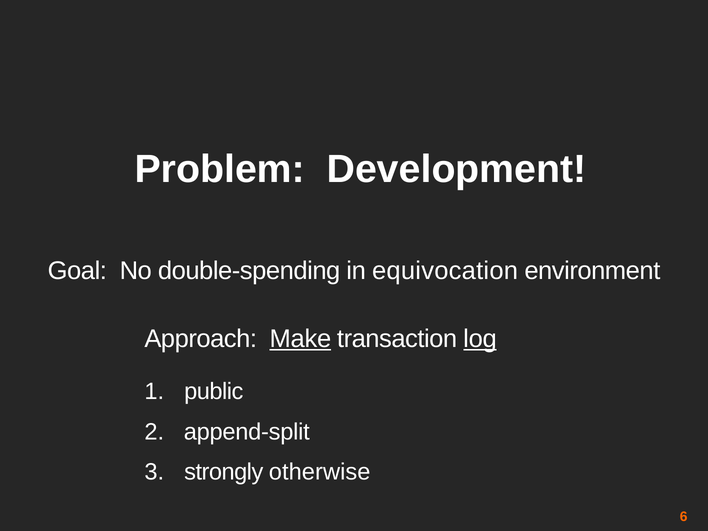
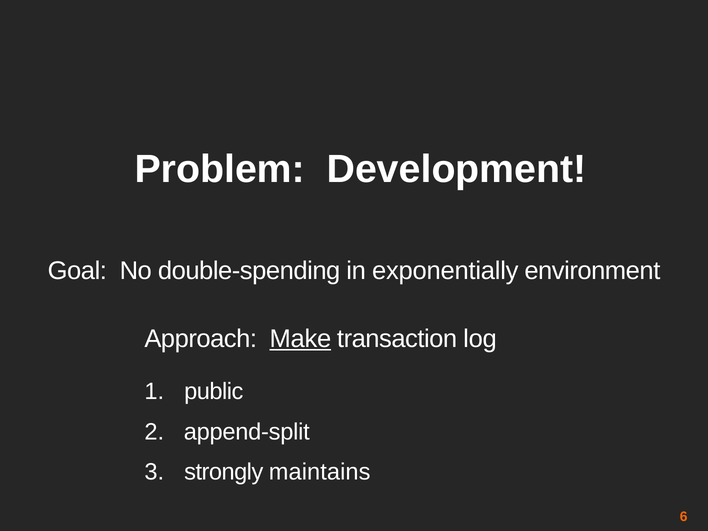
equivocation: equivocation -> exponentially
log underline: present -> none
otherwise: otherwise -> maintains
